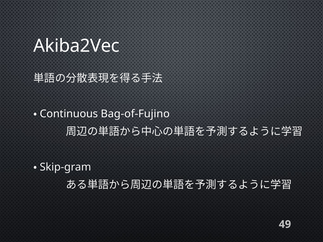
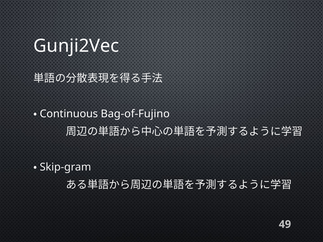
Akiba2Vec: Akiba2Vec -> Gunji2Vec
